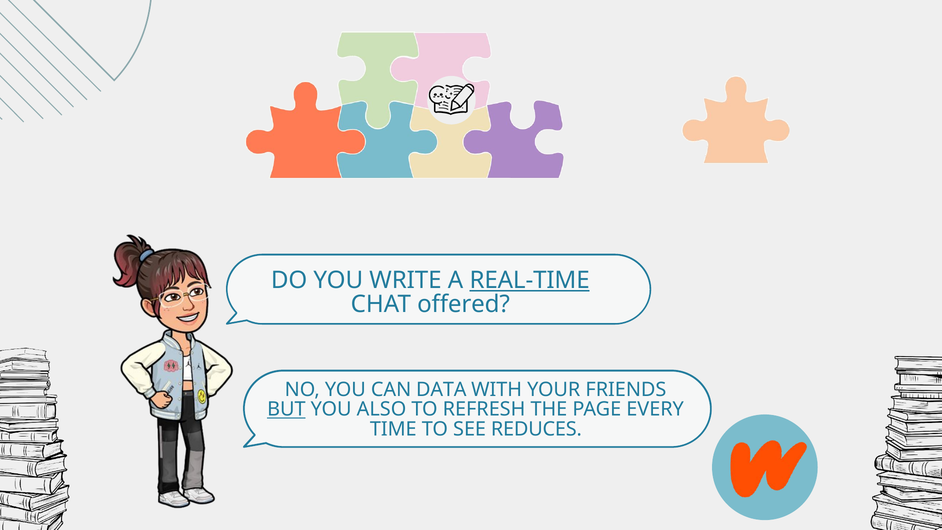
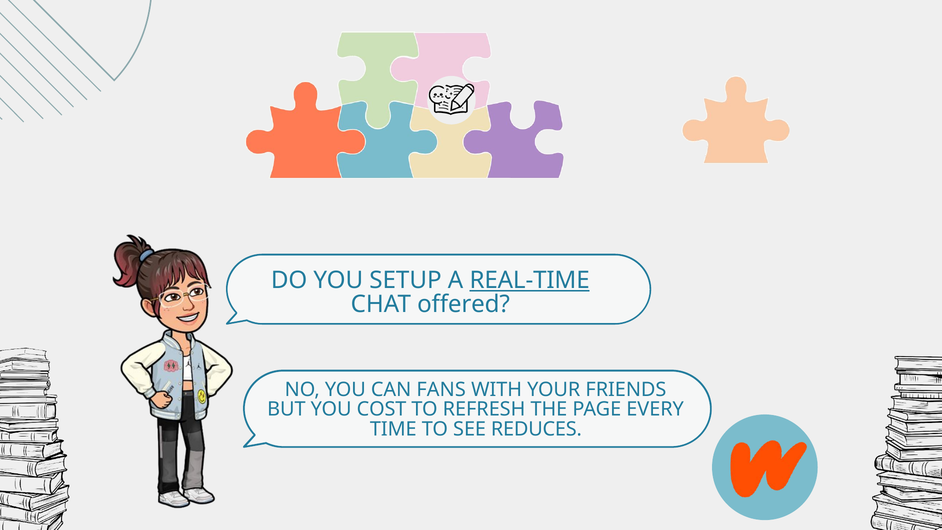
WRITE: WRITE -> SETUP
DATA: DATA -> FANS
BUT underline: present -> none
ALSO: ALSO -> COST
